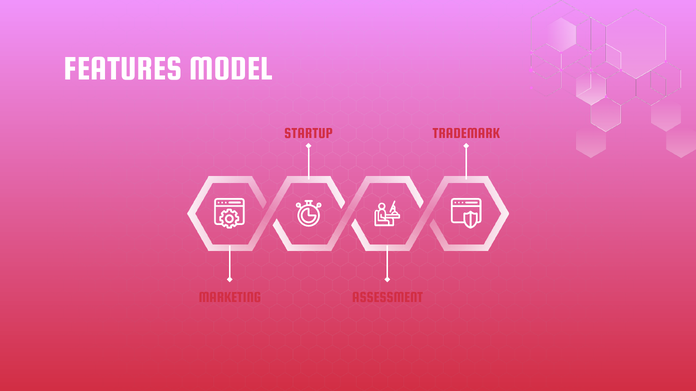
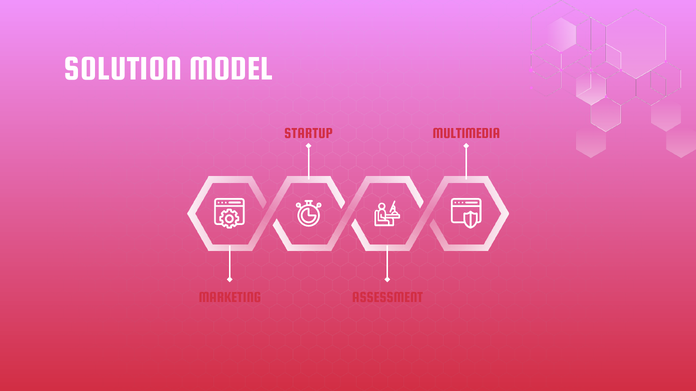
FEATURES: FEATURES -> SOLUTION
TRADEMARK: TRADEMARK -> MULTIMEDIA
